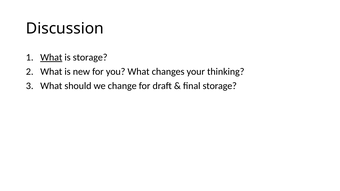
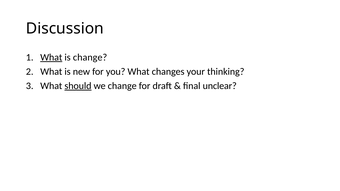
is storage: storage -> change
should underline: none -> present
final storage: storage -> unclear
